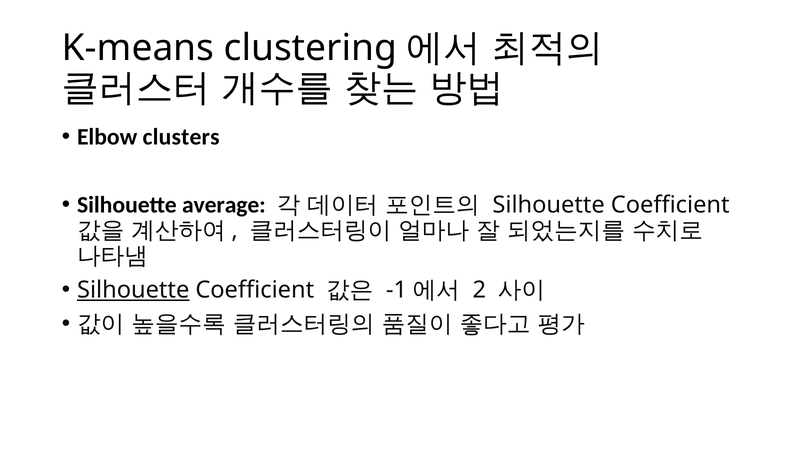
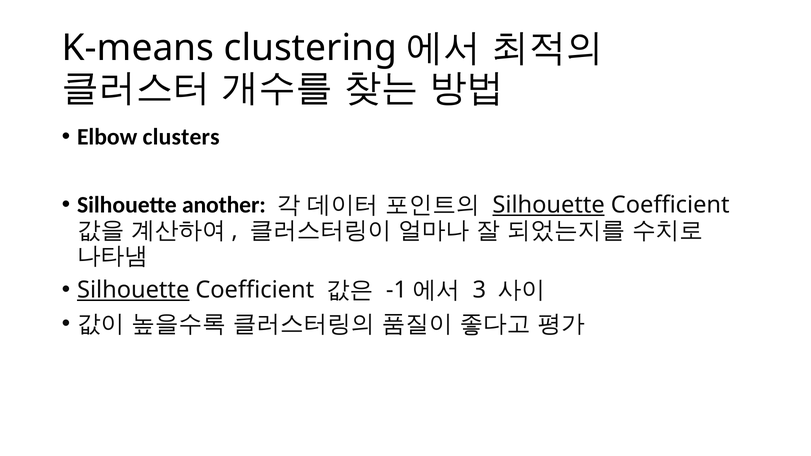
average: average -> another
Silhouette at (549, 205) underline: none -> present
2: 2 -> 3
